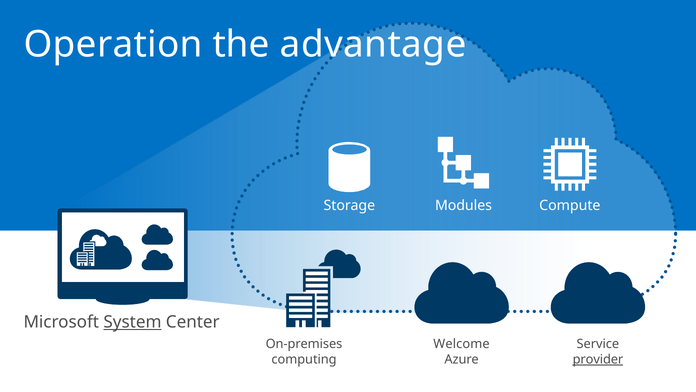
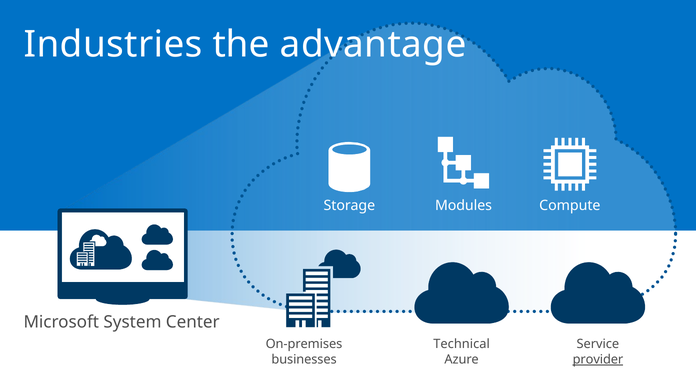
Operation: Operation -> Industries
System underline: present -> none
Welcome: Welcome -> Technical
computing: computing -> businesses
